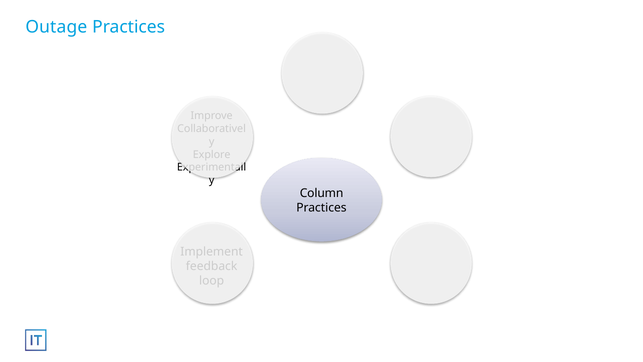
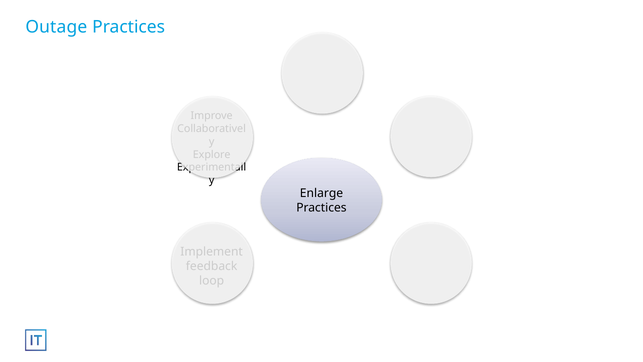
Column: Column -> Enlarge
